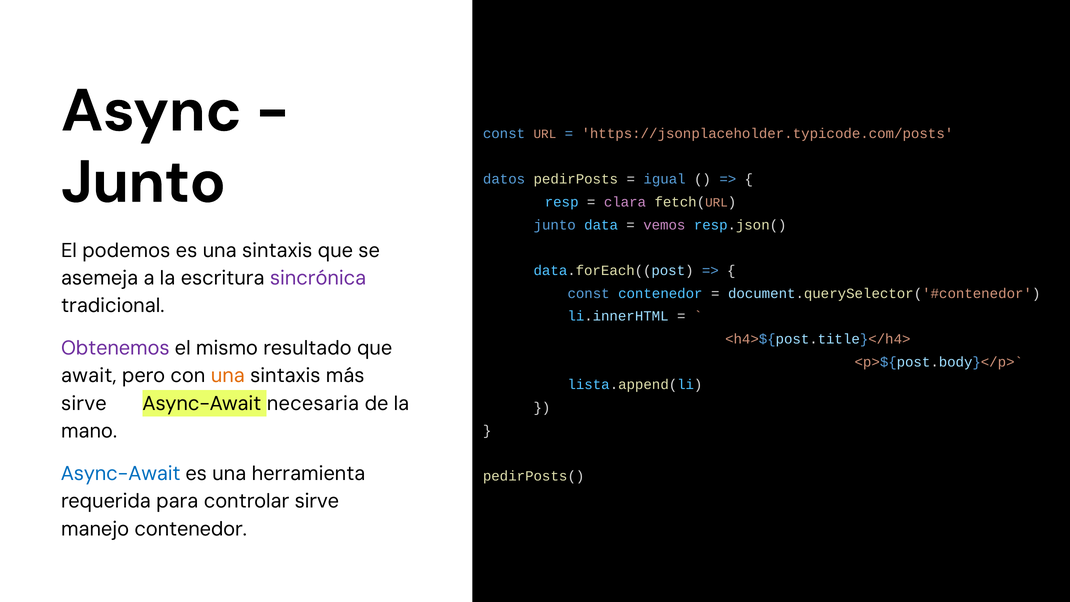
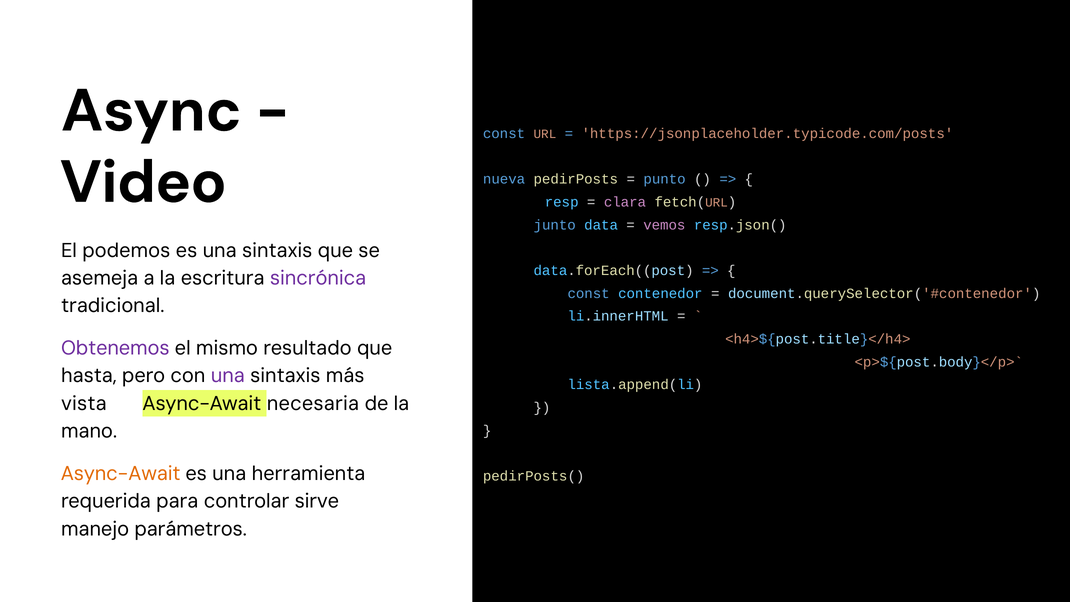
Junto at (143, 182): Junto -> Video
datos: datos -> nueva
igual: igual -> punto
await: await -> hasta
una at (228, 376) colour: orange -> purple
sirve at (84, 403): sirve -> vista
Async-Await at (121, 474) colour: blue -> orange
manejo contenedor: contenedor -> parámetros
